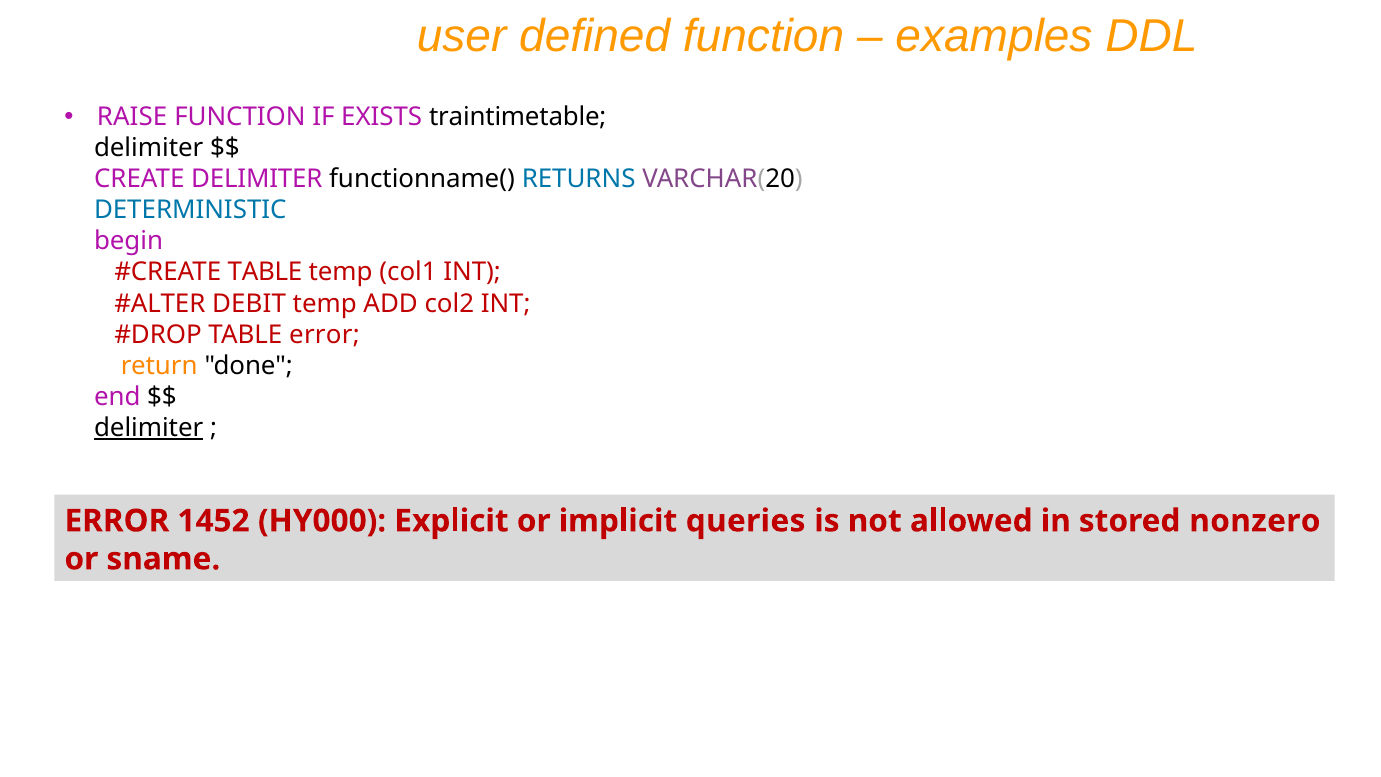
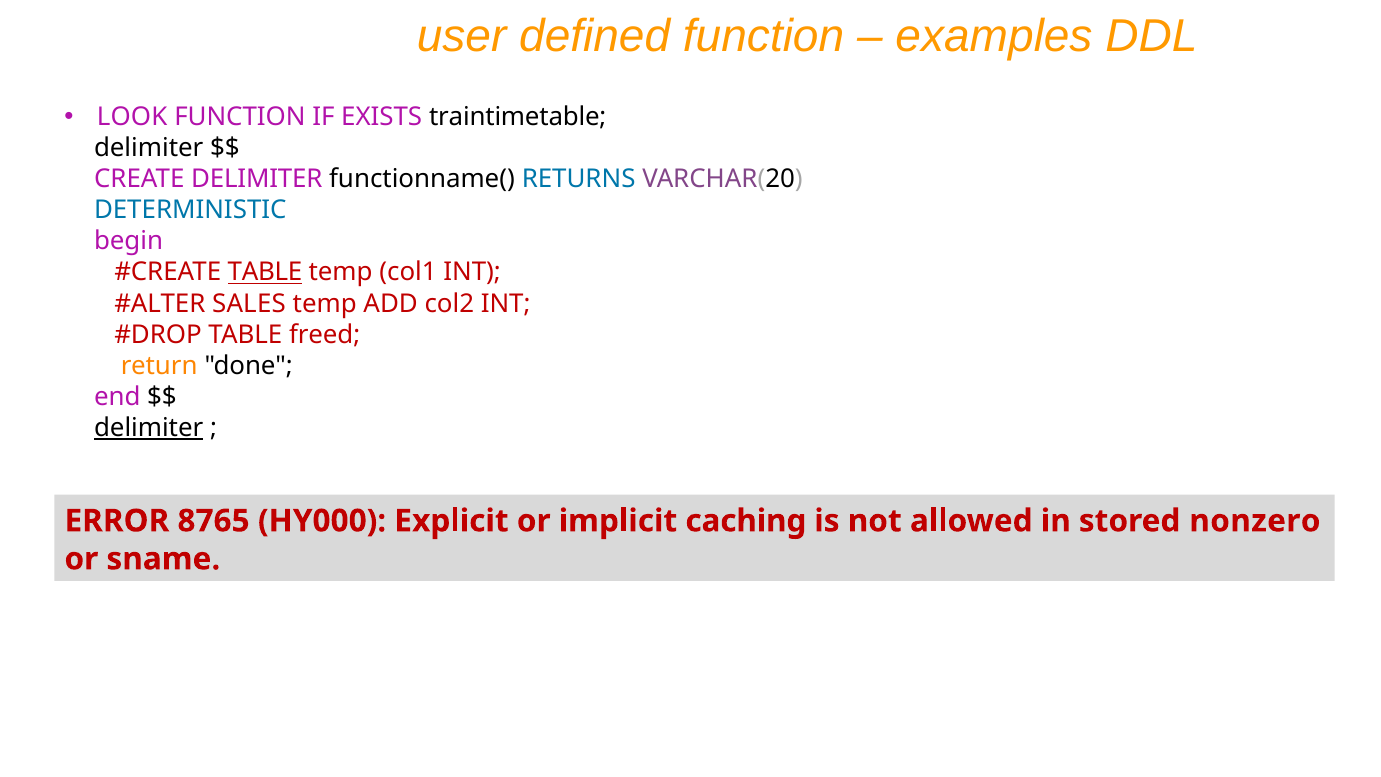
RAISE: RAISE -> LOOK
TABLE at (265, 272) underline: none -> present
DEBIT: DEBIT -> SALES
TABLE error: error -> freed
1452: 1452 -> 8765
queries: queries -> caching
